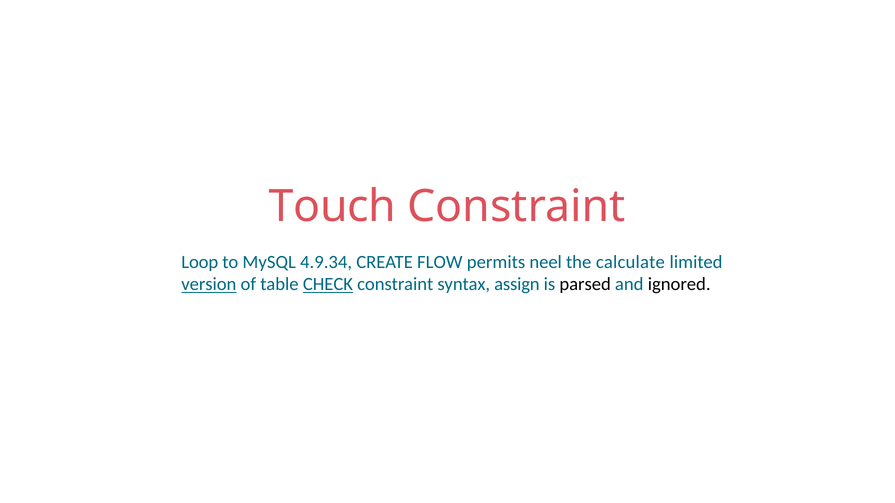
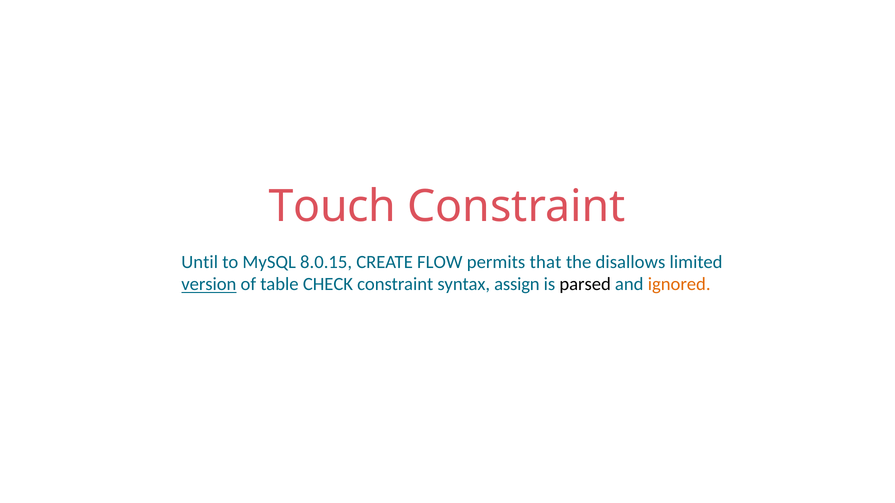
Loop: Loop -> Until
4.9.34: 4.9.34 -> 8.0.15
neel: neel -> that
calculate: calculate -> disallows
CHECK underline: present -> none
ignored colour: black -> orange
